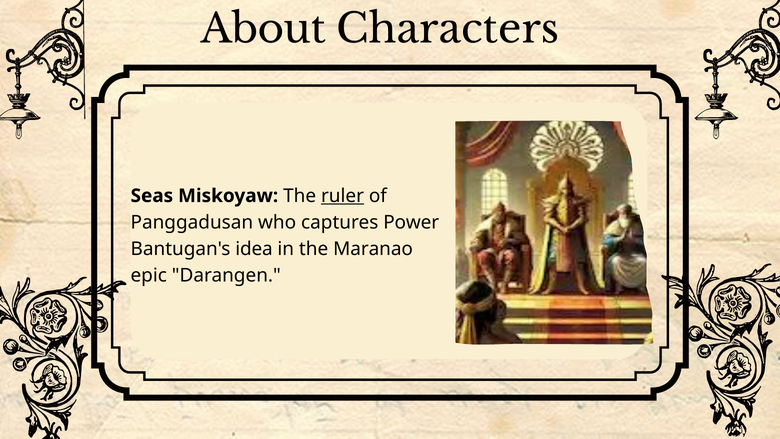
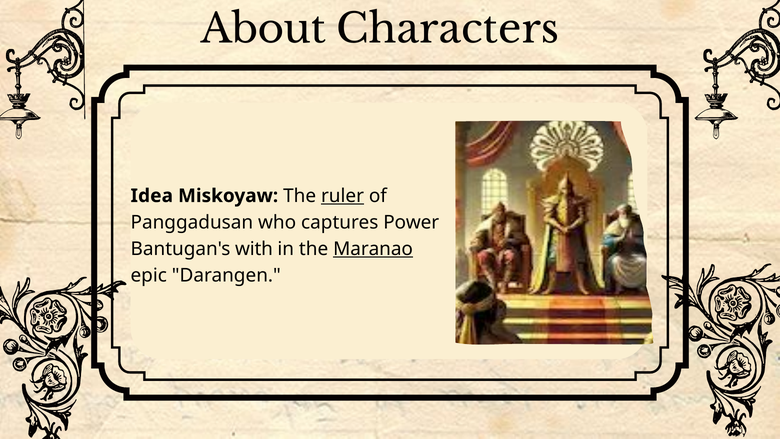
Seas: Seas -> Idea
idea: idea -> with
Maranao underline: none -> present
